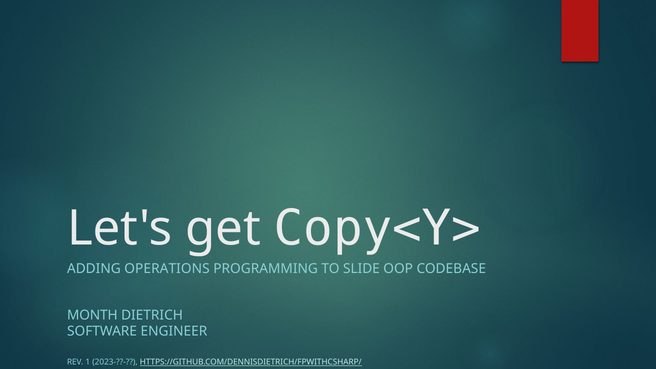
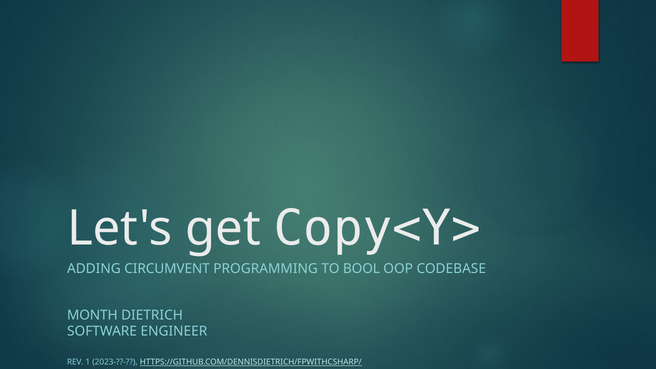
OPERATIONS: OPERATIONS -> CIRCUMVENT
SLIDE: SLIDE -> BOOL
